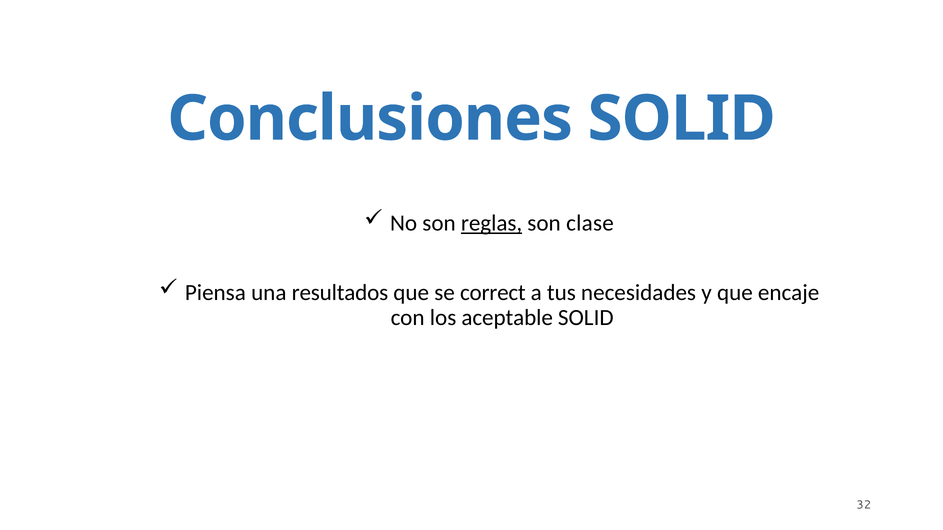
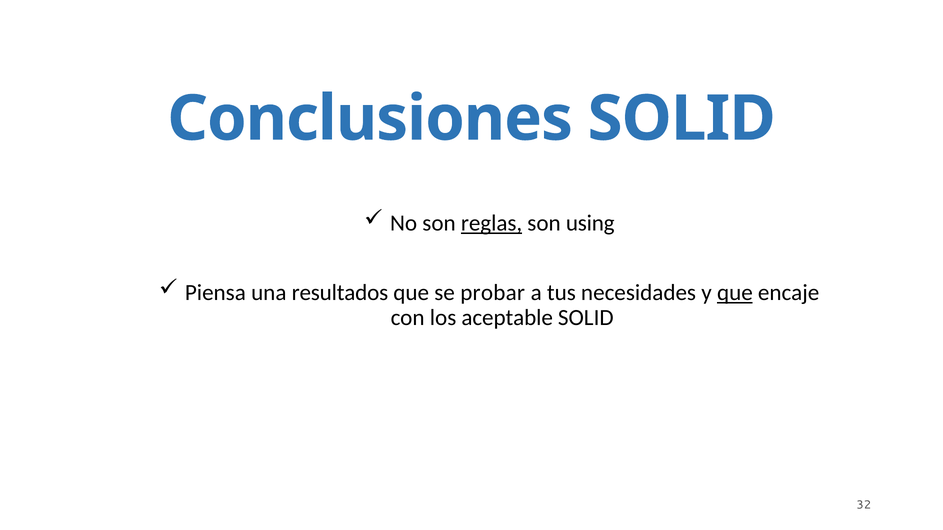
clase: clase -> using
correct: correct -> probar
que at (735, 293) underline: none -> present
